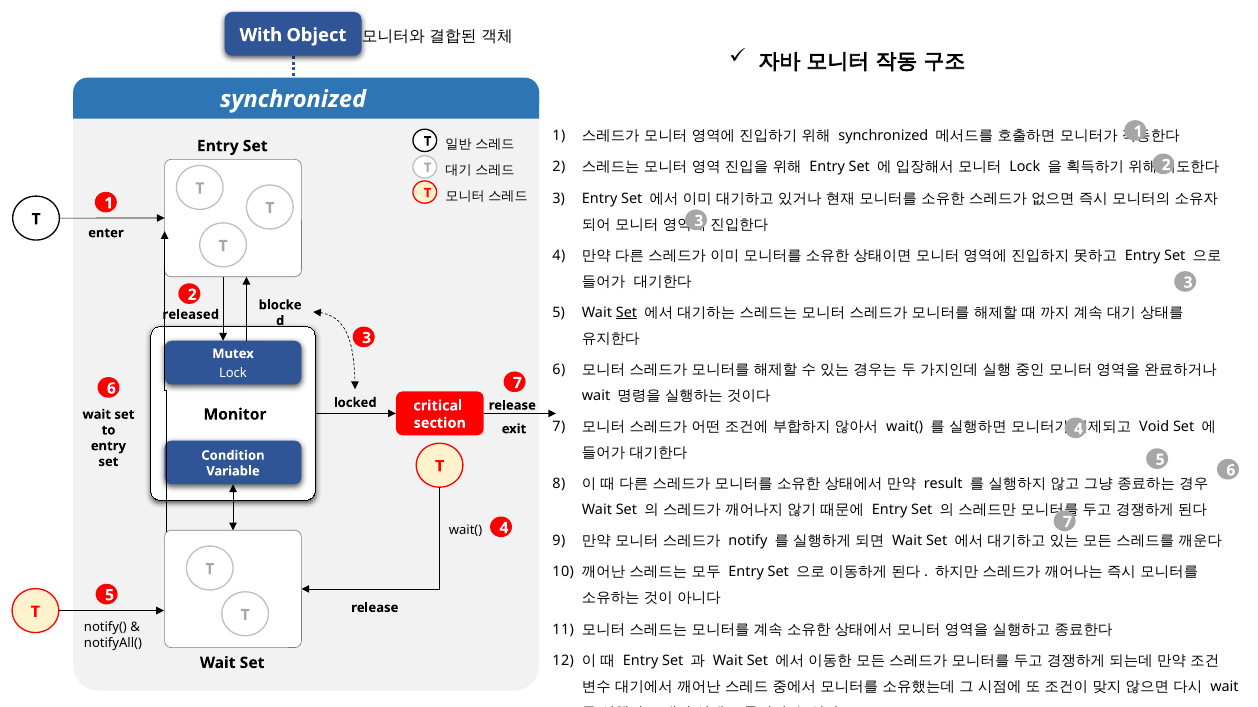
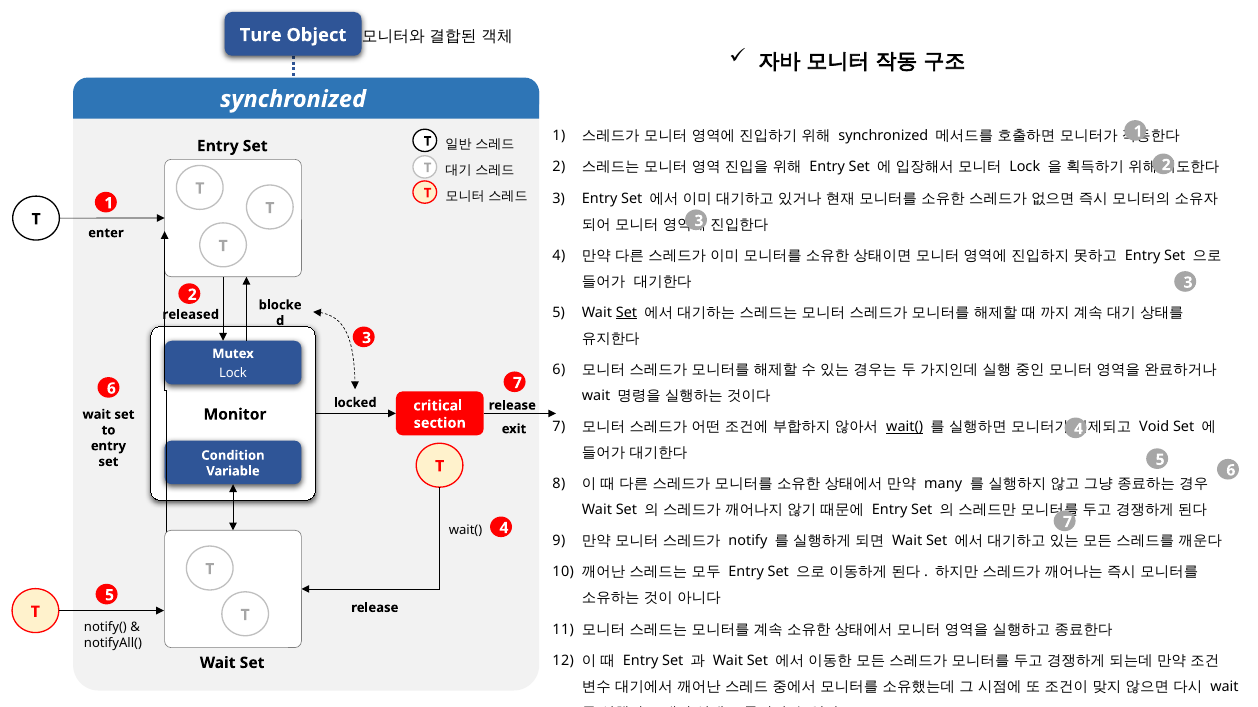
With: With -> Ture
wait( at (905, 427) underline: none -> present
result: result -> many
